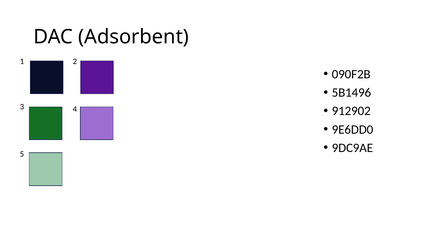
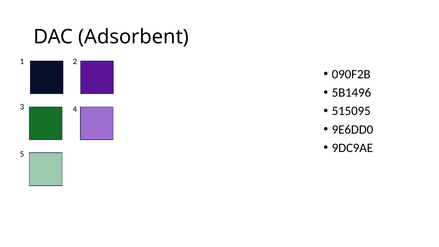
912902: 912902 -> 515095
